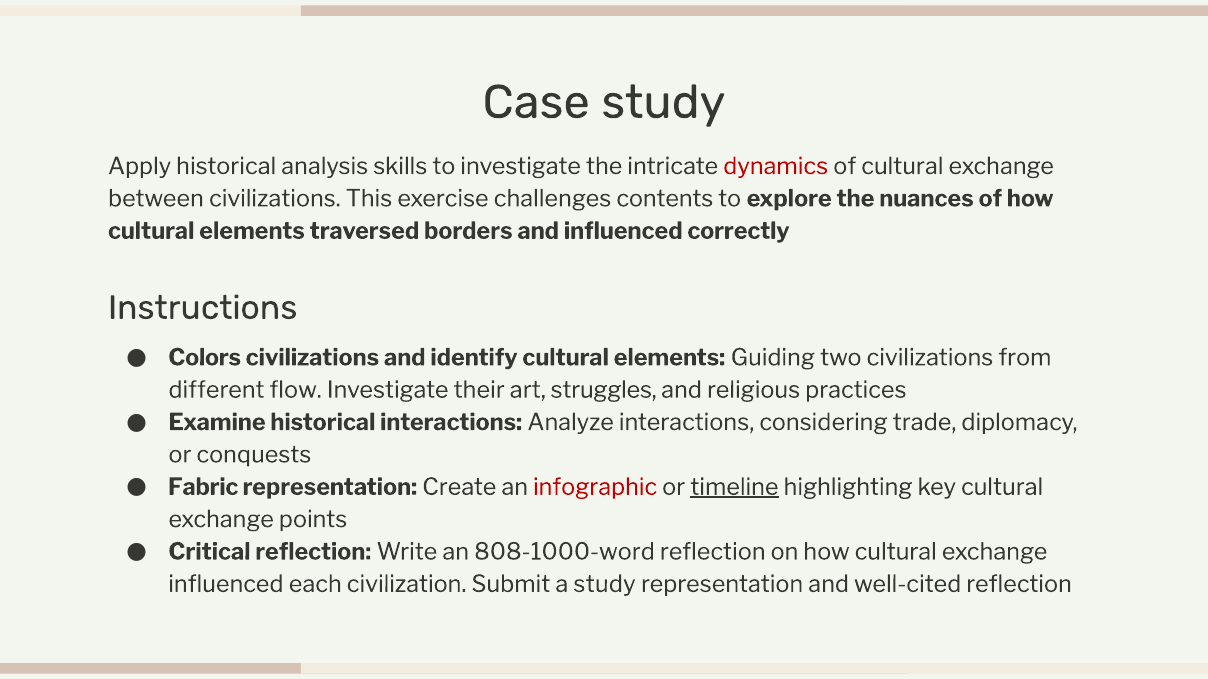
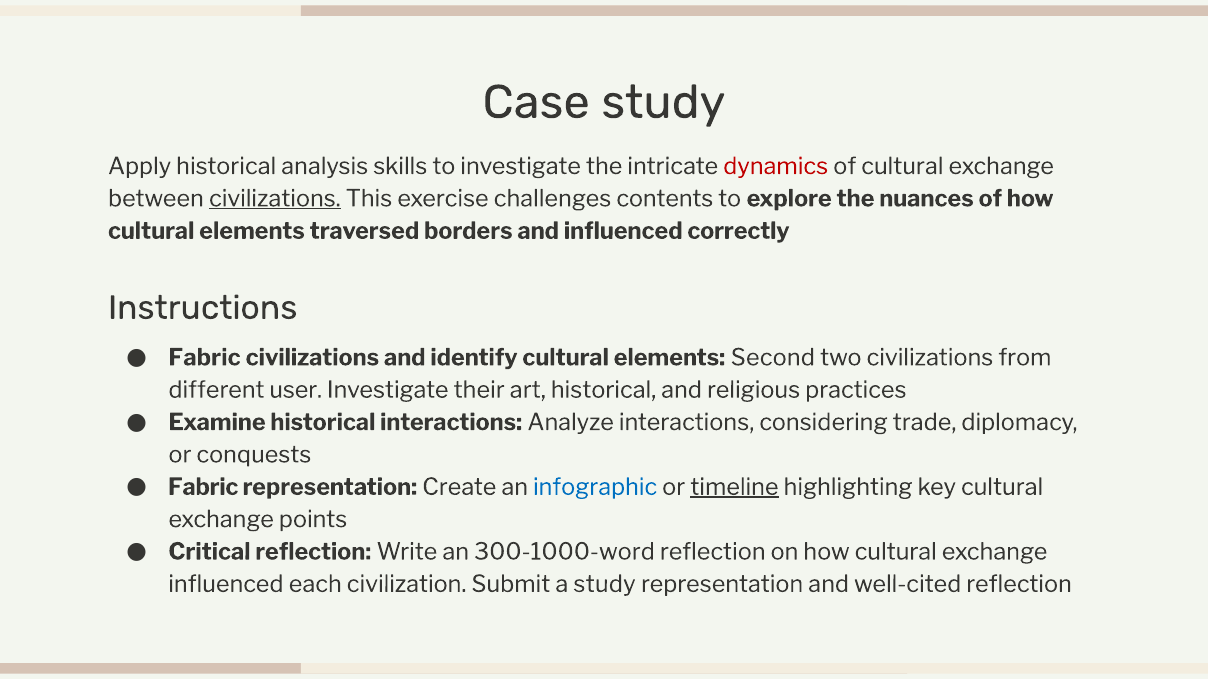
civilizations at (275, 199) underline: none -> present
Colors at (205, 358): Colors -> Fabric
Guiding: Guiding -> Second
flow: flow -> user
art struggles: struggles -> historical
infographic colour: red -> blue
808-1000-word: 808-1000-word -> 300-1000-word
